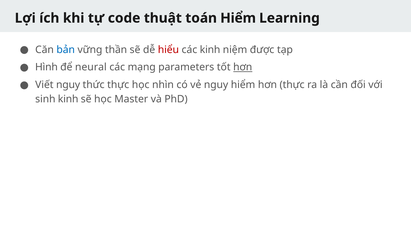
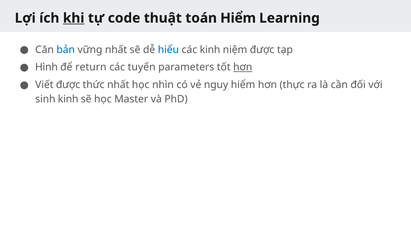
khi underline: none -> present
vững thần: thần -> nhất
hiểu colour: red -> blue
neural: neural -> return
mạng: mạng -> tuyến
Viết nguy: nguy -> được
thức thực: thực -> nhất
